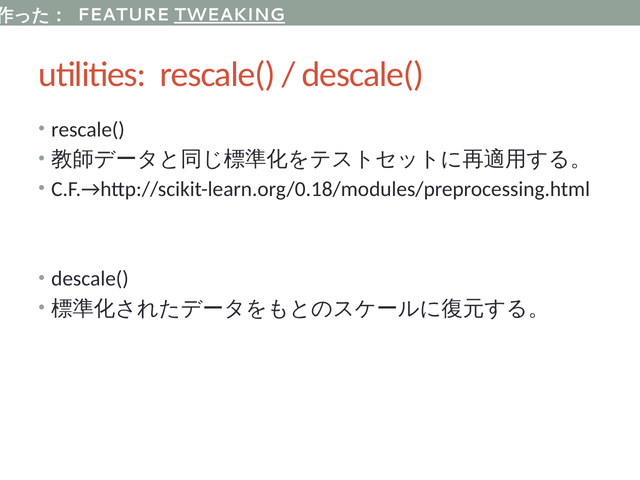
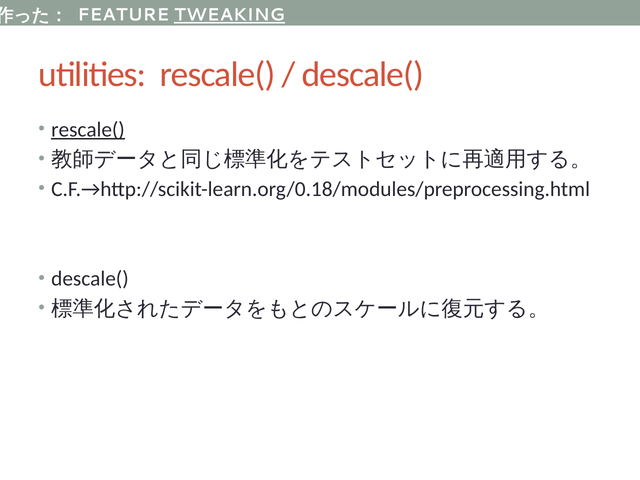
rescale( at (88, 129) underline: none -> present
